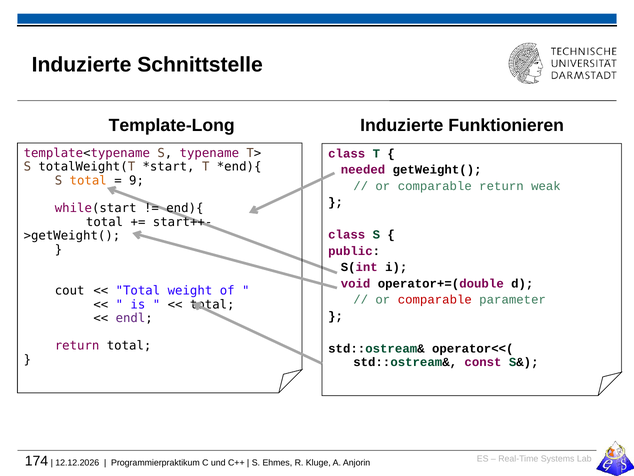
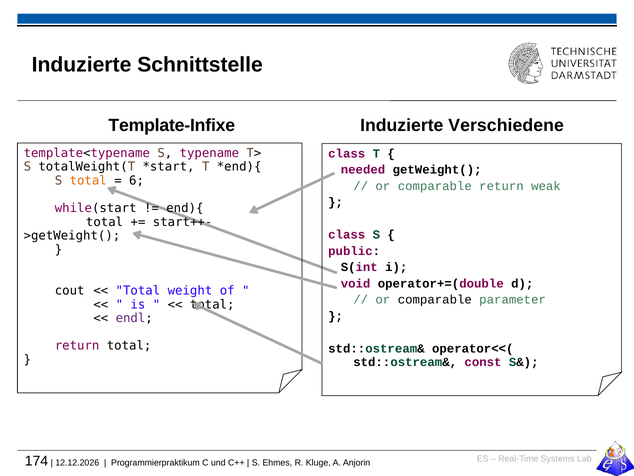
Template-Long: Template-Long -> Template-Infixe
Funktionieren: Funktionieren -> Verschiedene
9: 9 -> 6
comparable at (435, 299) colour: red -> black
